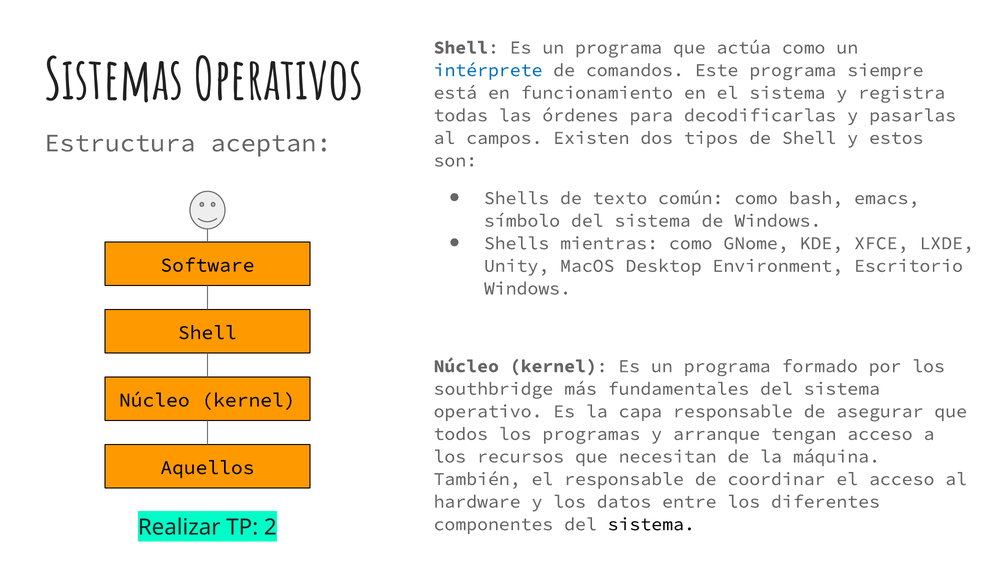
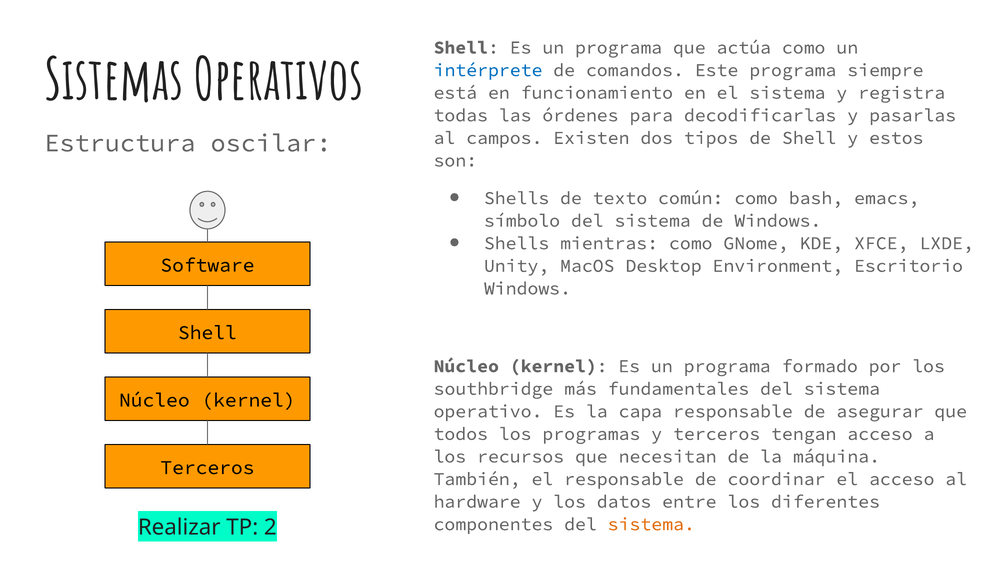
aceptan: aceptan -> oscilar
y arranque: arranque -> terceros
Aquellos at (207, 468): Aquellos -> Terceros
sistema at (651, 525) colour: black -> orange
